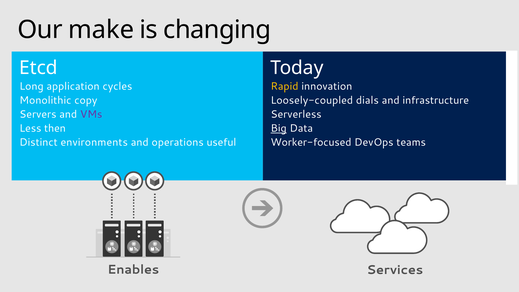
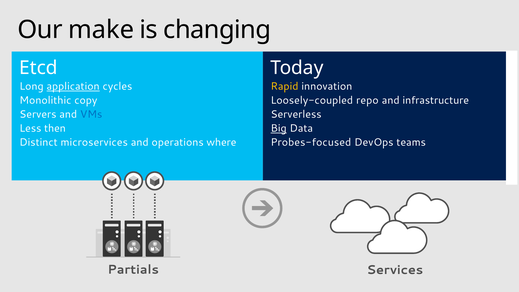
application underline: none -> present
dials: dials -> repo
VMs colour: purple -> blue
environments: environments -> microservices
useful: useful -> where
Worker-focused: Worker-focused -> Probes-focused
Enables: Enables -> Partials
